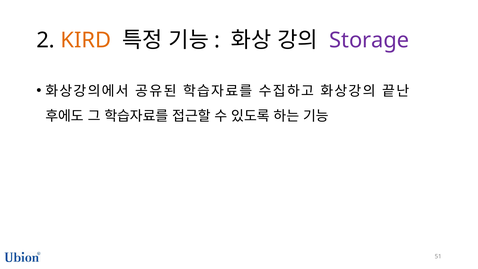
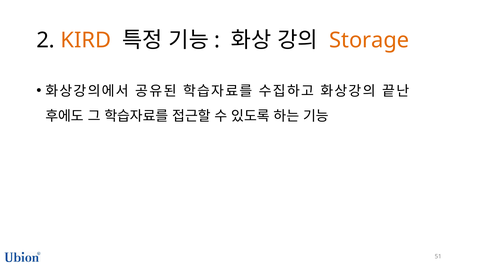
Storage colour: purple -> orange
